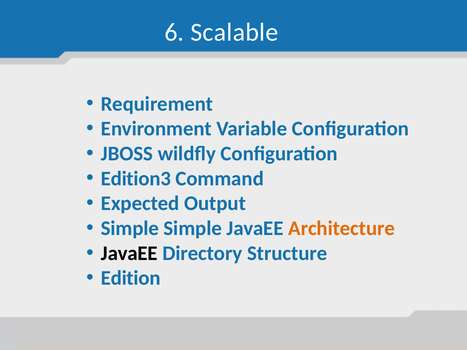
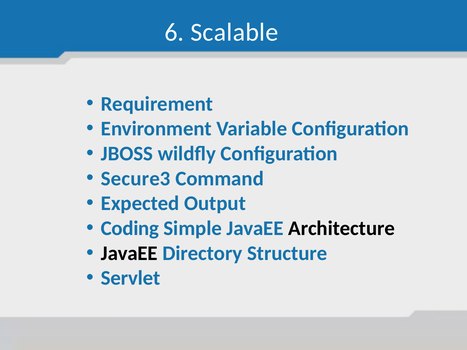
Edition3: Edition3 -> Secure3
Simple at (130, 229): Simple -> Coding
Architecture colour: orange -> black
Edition: Edition -> Servlet
